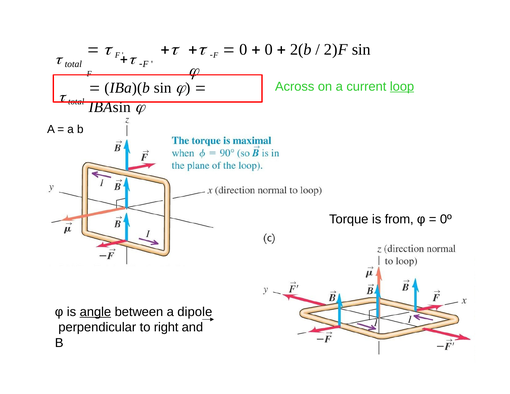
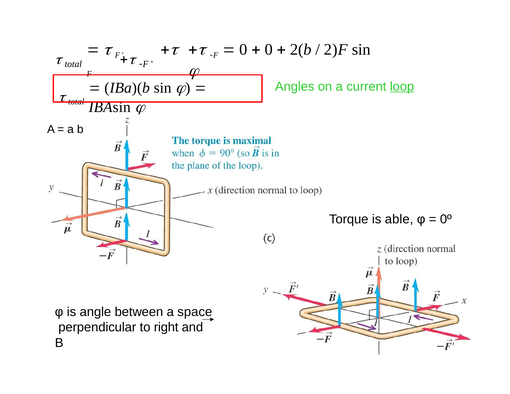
Across: Across -> Angles
from: from -> able
angle underline: present -> none
dipole: dipole -> space
